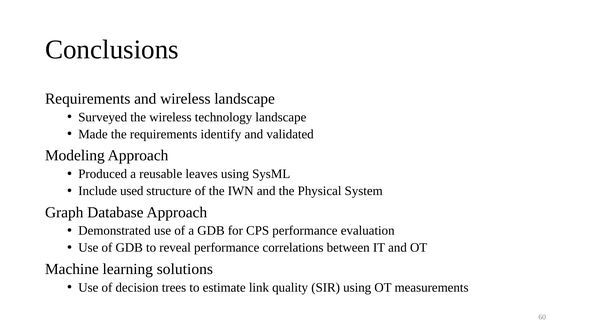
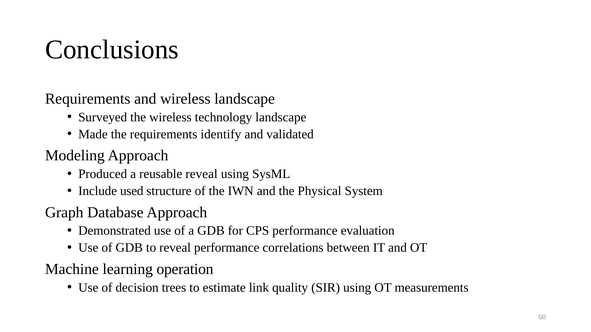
reusable leaves: leaves -> reveal
solutions: solutions -> operation
